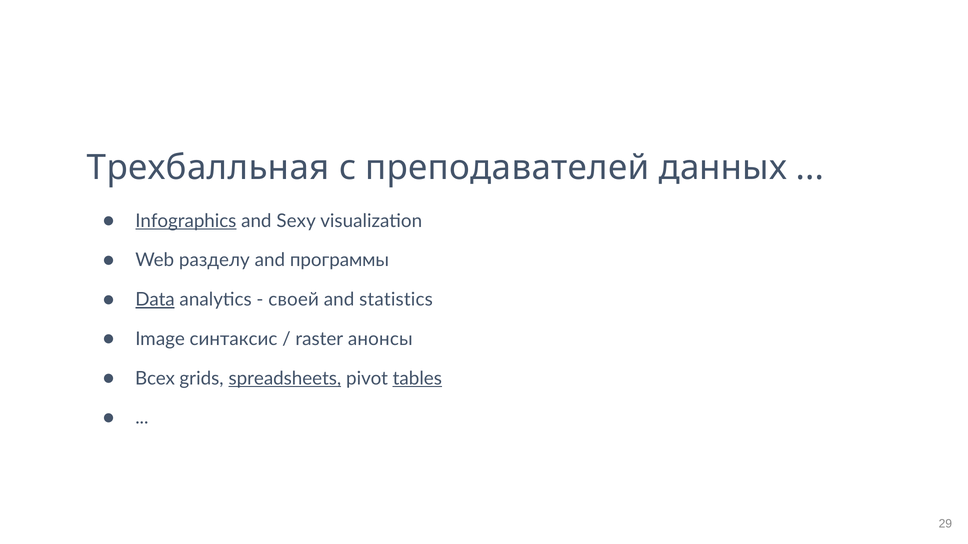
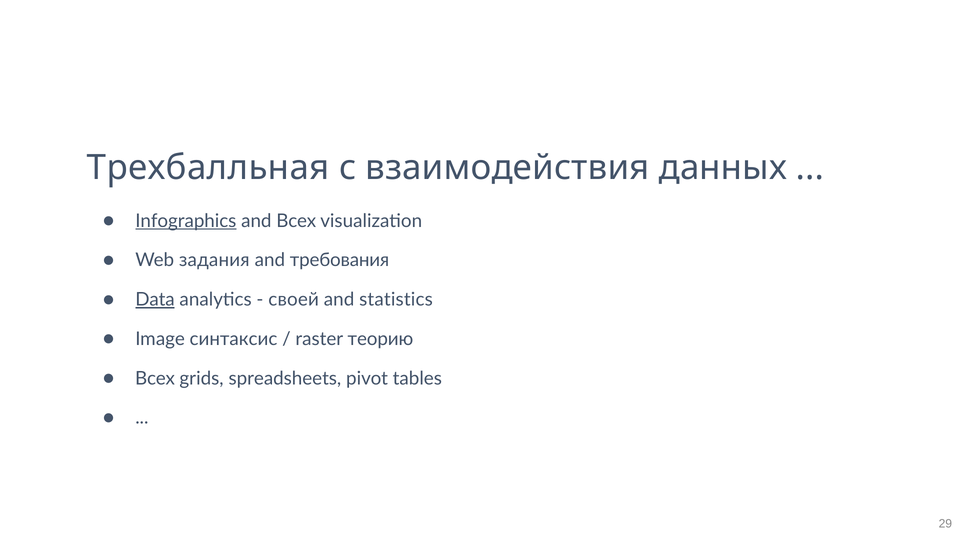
преподавателей: преподавателей -> взаимодействия
and Sexy: Sexy -> Всех
разделу: разделу -> задания
программы: программы -> требования
анонсы: анонсы -> теорию
spreadsheets underline: present -> none
tables underline: present -> none
